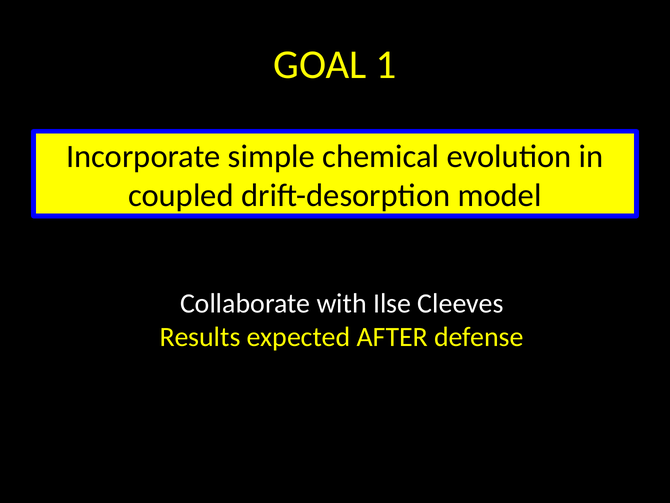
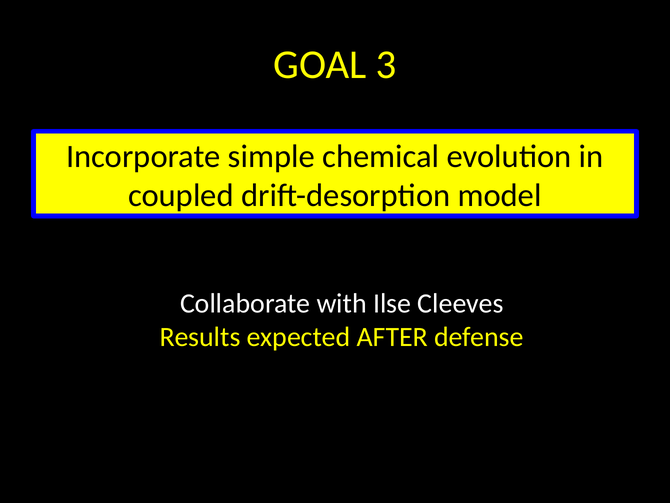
1: 1 -> 3
